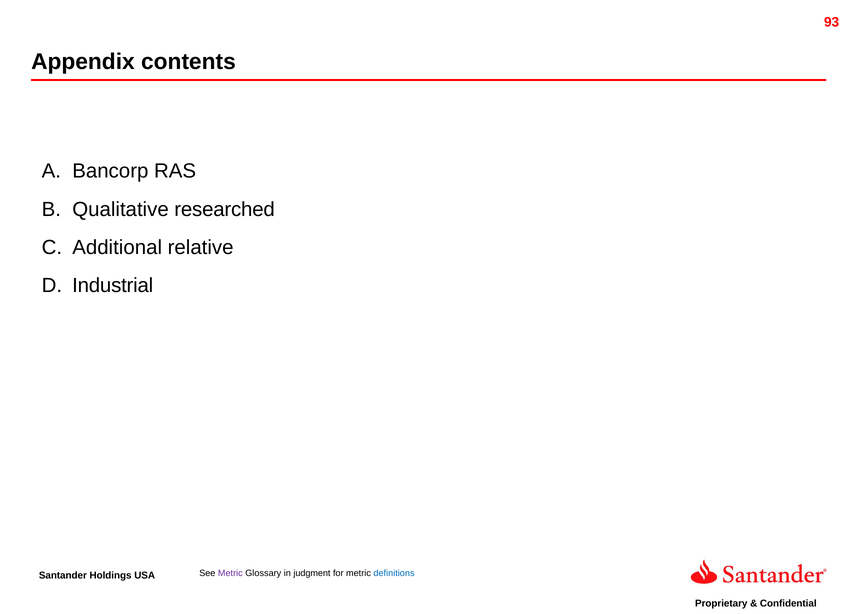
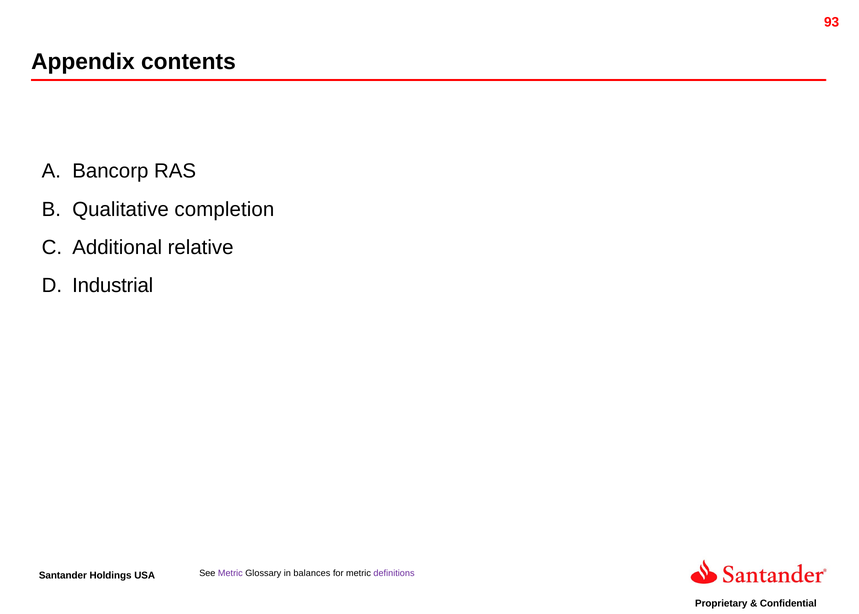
researched: researched -> completion
judgment: judgment -> balances
definitions colour: blue -> purple
